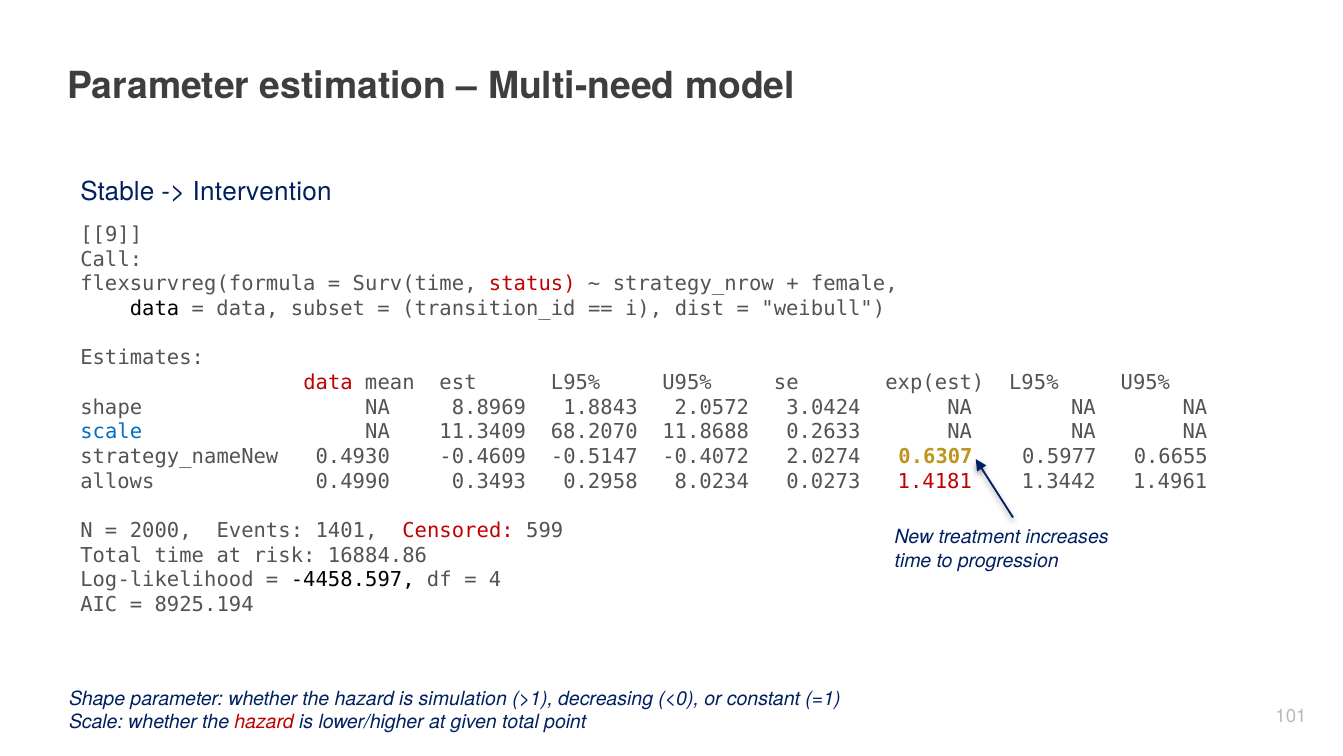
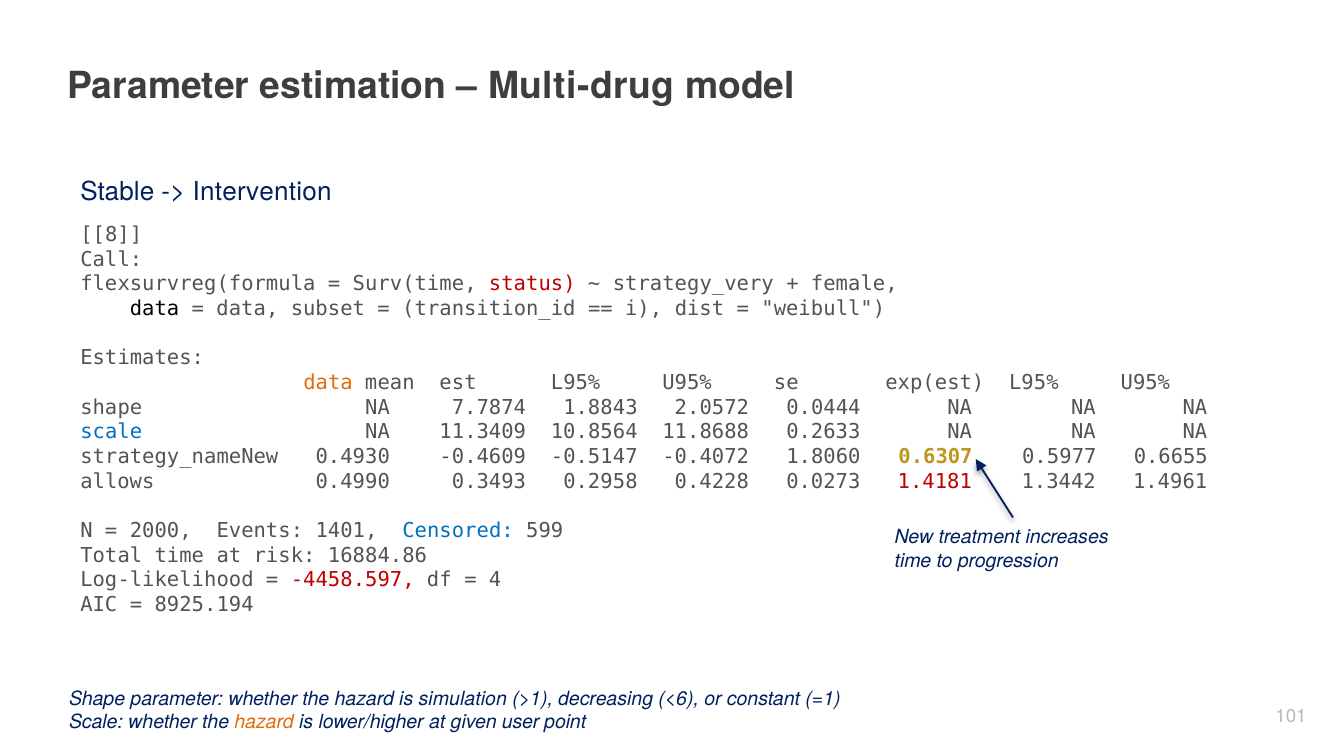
Multi-need: Multi-need -> Multi-drug
9: 9 -> 8
strategy_nrow: strategy_nrow -> strategy_very
data at (328, 382) colour: red -> orange
8.8969: 8.8969 -> 7.7874
3.0424: 3.0424 -> 0.0444
68.2070: 68.2070 -> 10.8564
2.0274: 2.0274 -> 1.8060
8.0234: 8.0234 -> 0.4228
Censored colour: red -> blue
-4458.597 colour: black -> red
<0: <0 -> <6
hazard at (264, 722) colour: red -> orange
given total: total -> user
